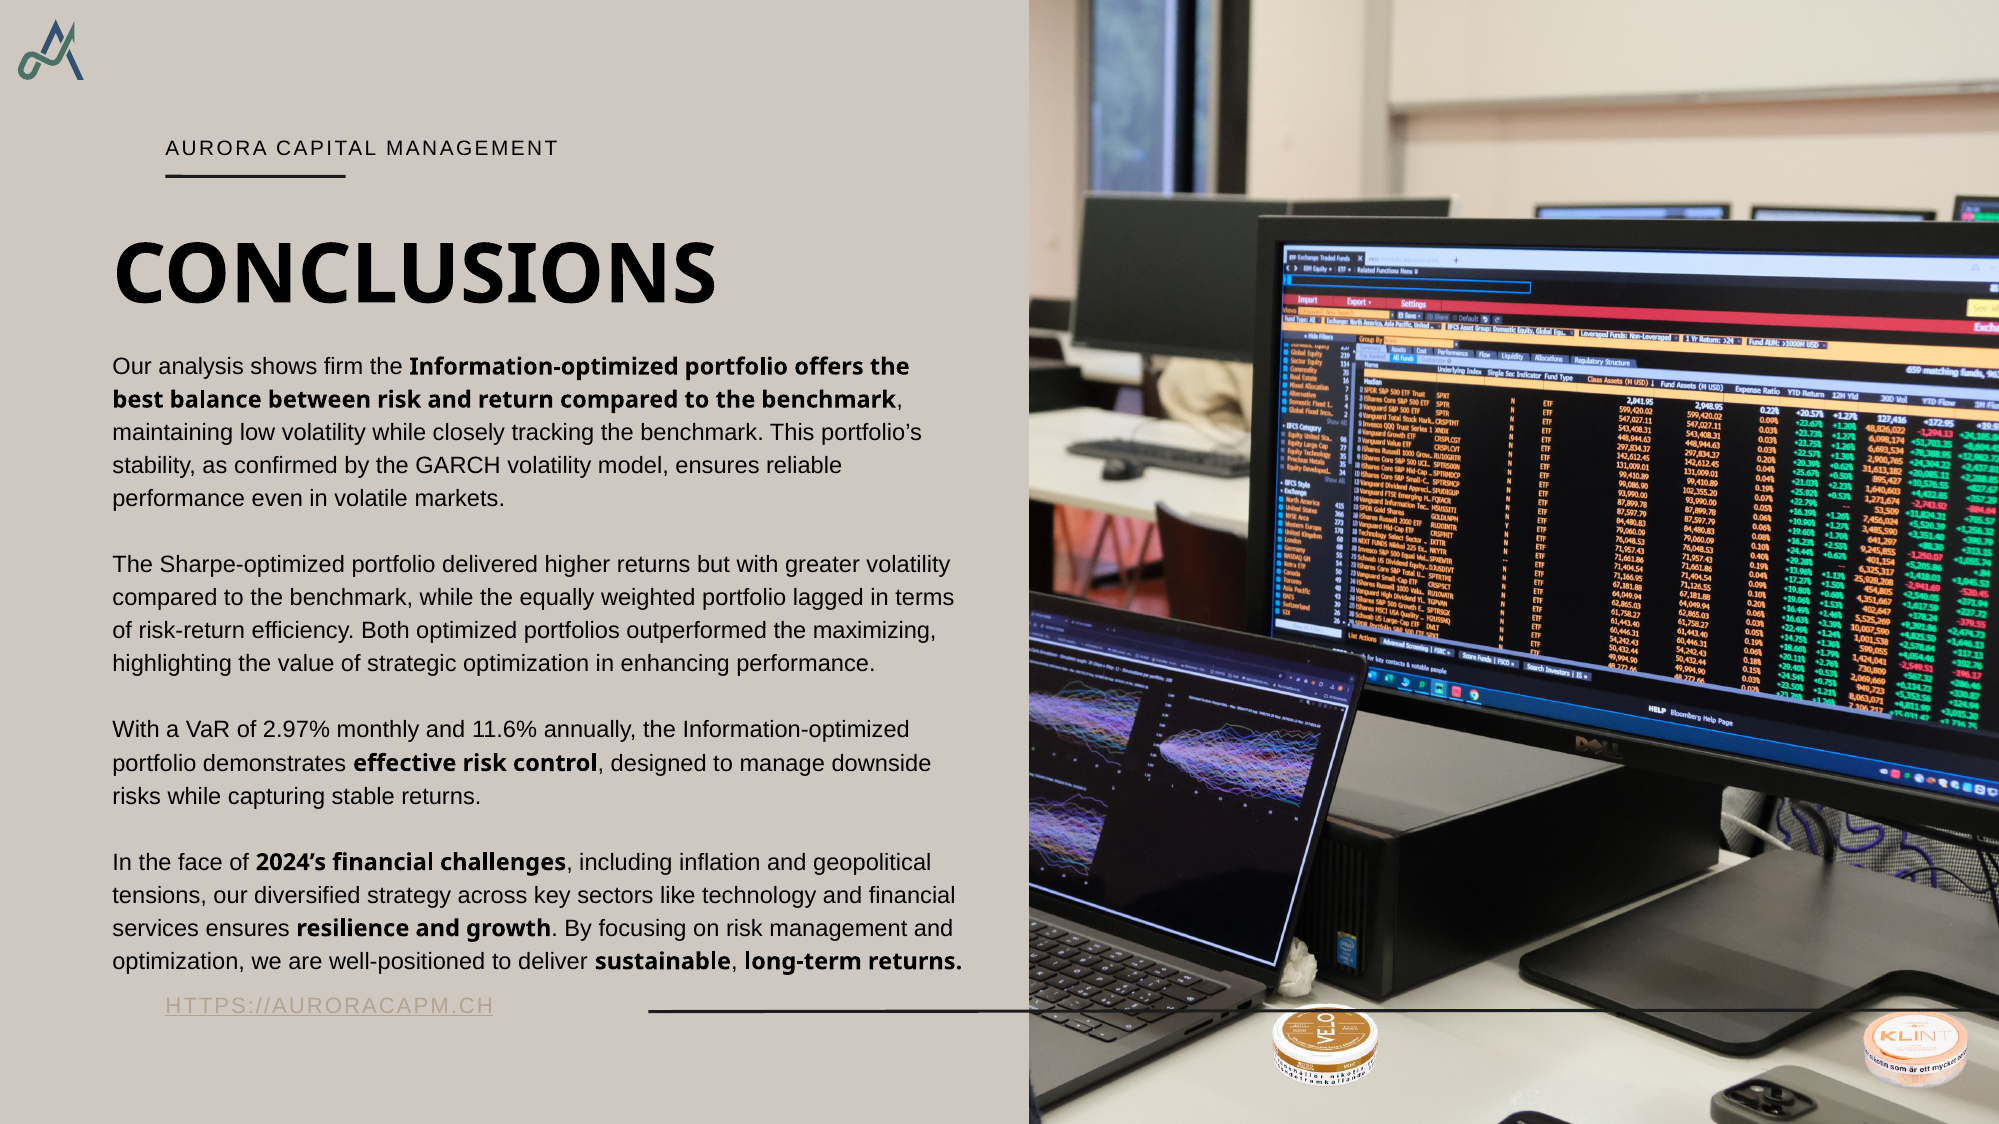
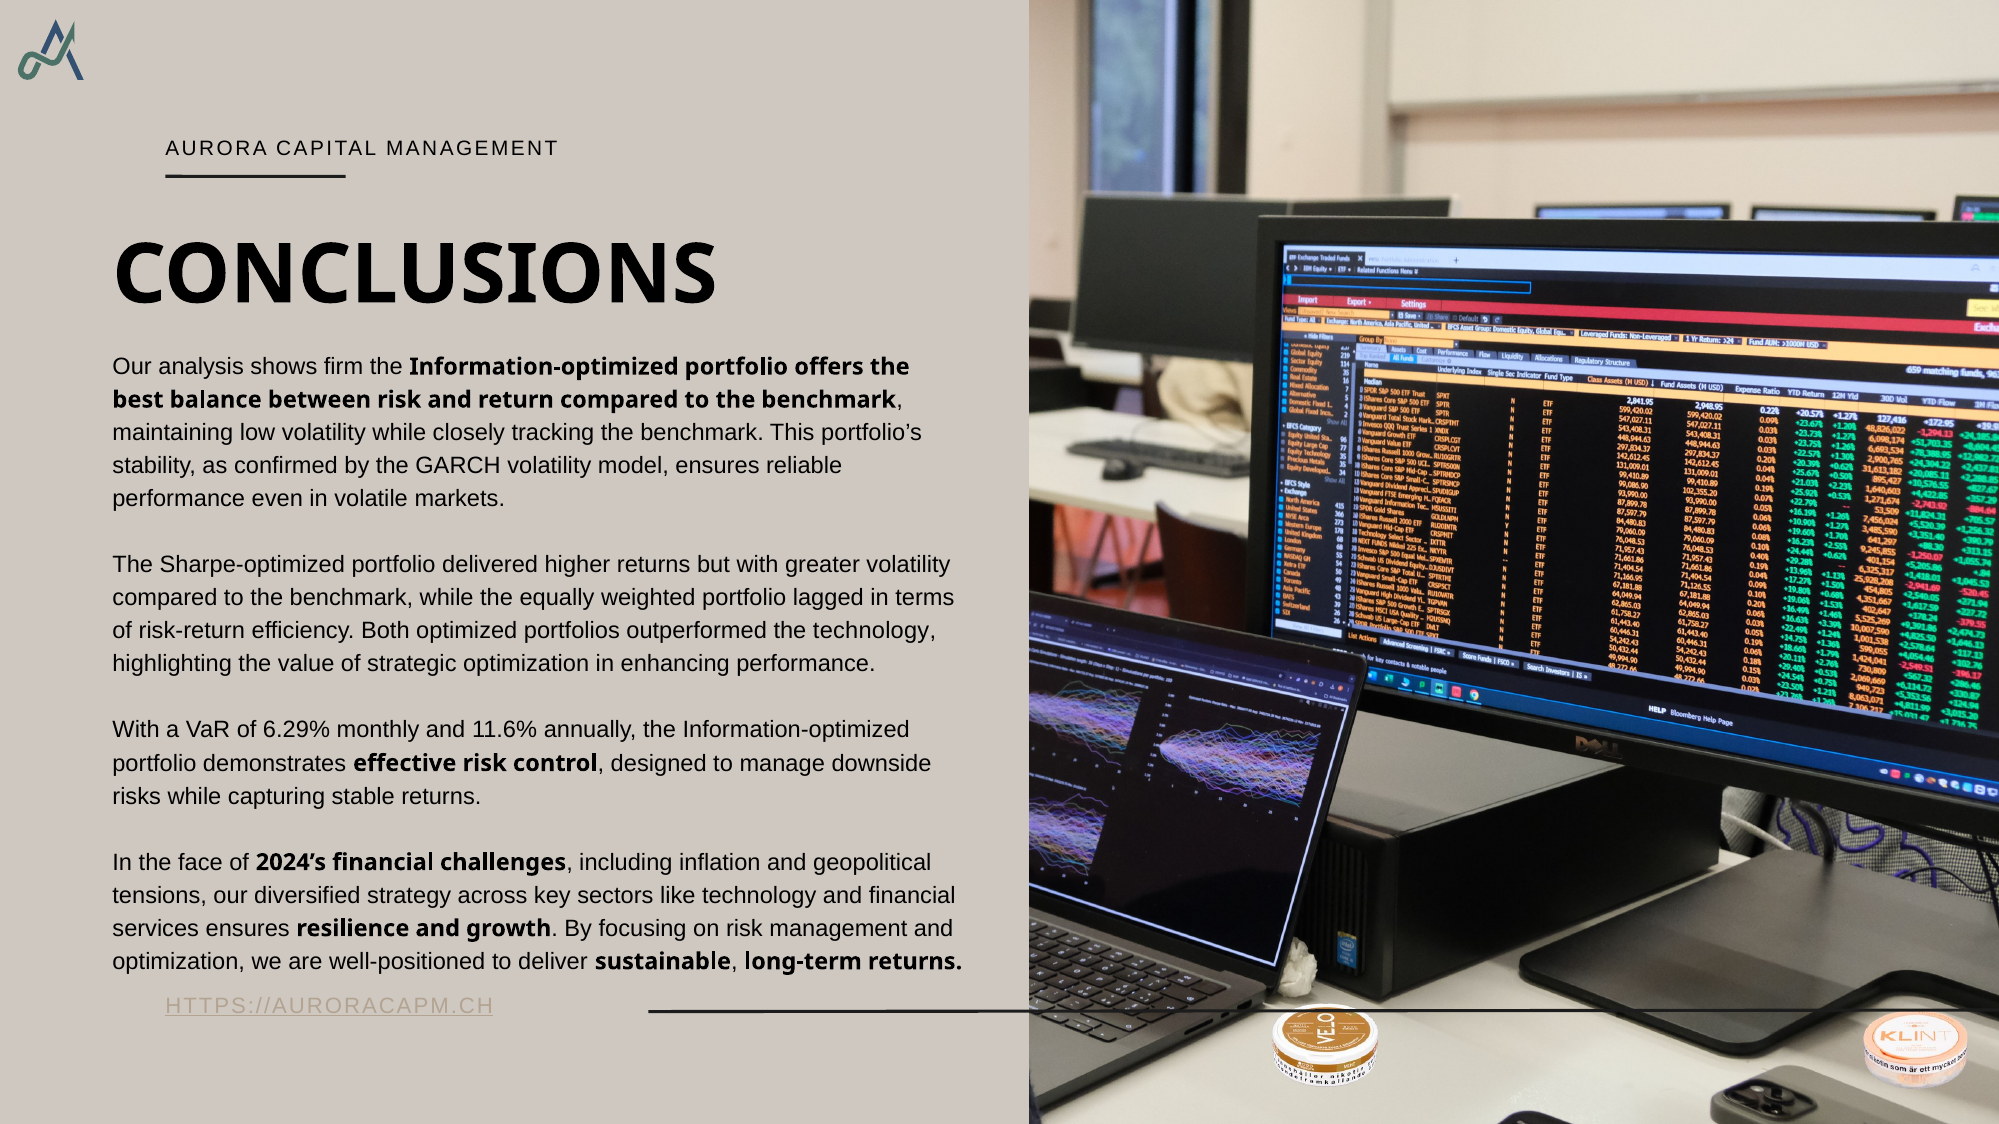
the maximizing: maximizing -> technology
2.97%: 2.97% -> 6.29%
